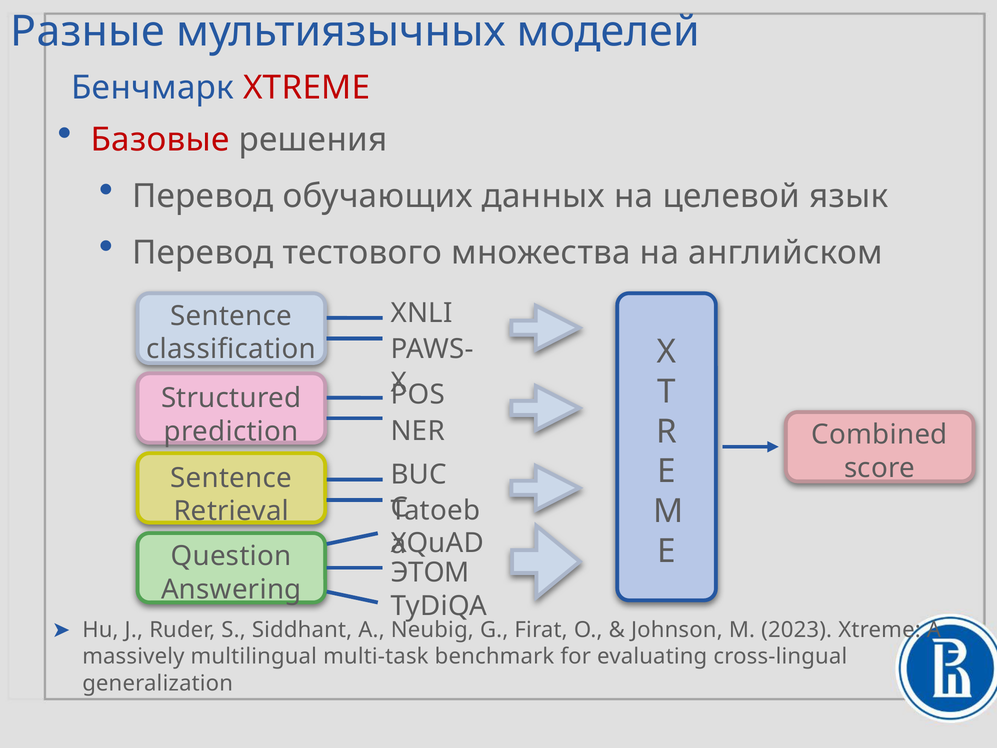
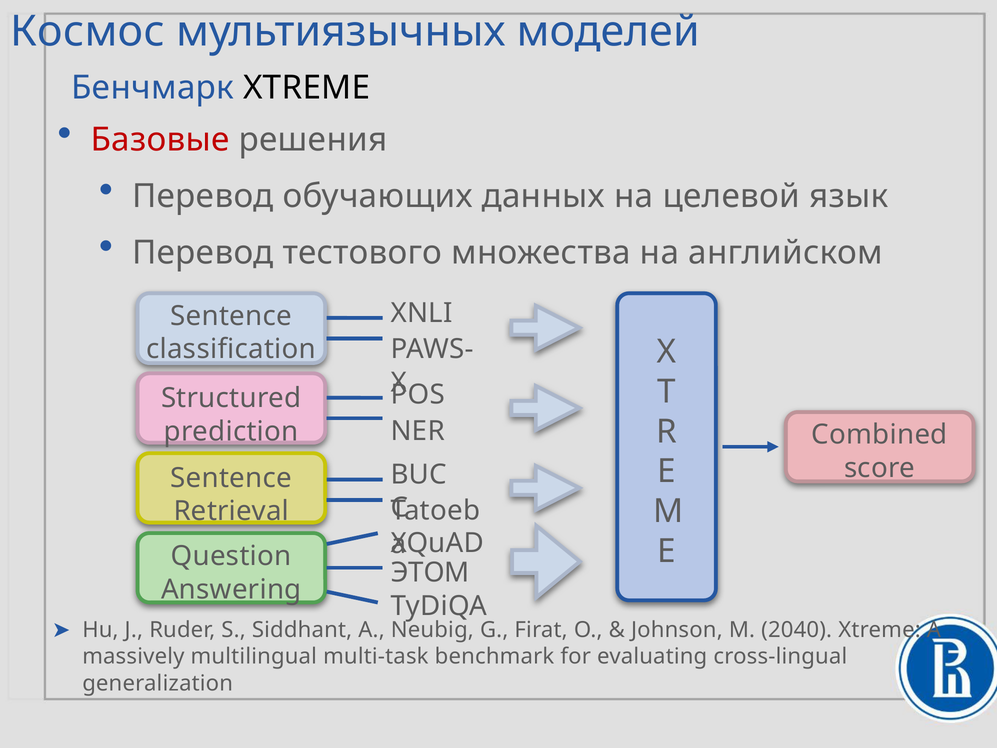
Разные: Разные -> Космос
XTREME at (307, 88) colour: red -> black
2023: 2023 -> 2040
